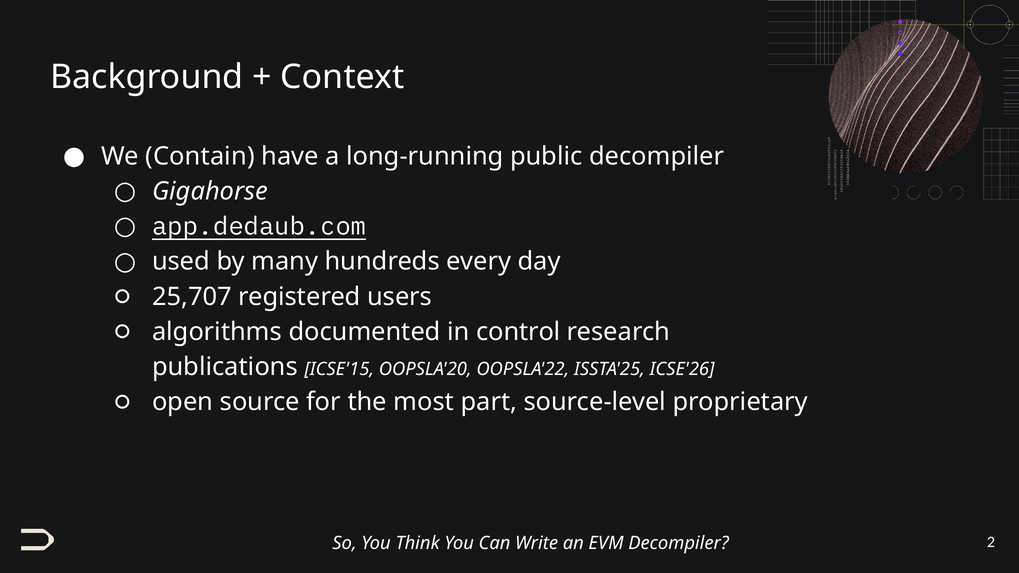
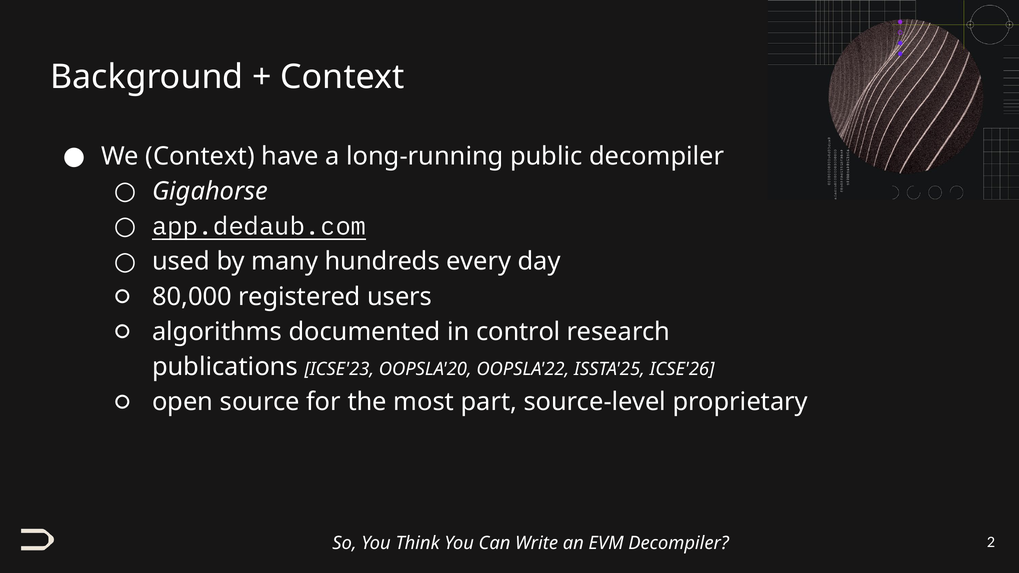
We Contain: Contain -> Context
25,707: 25,707 -> 80,000
ICSE'15: ICSE'15 -> ICSE'23
